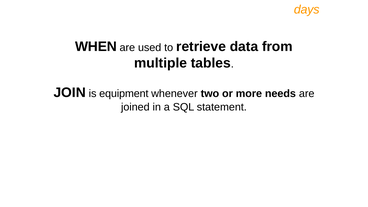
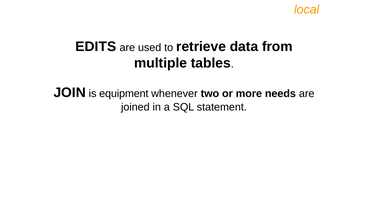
days: days -> local
WHEN: WHEN -> EDITS
